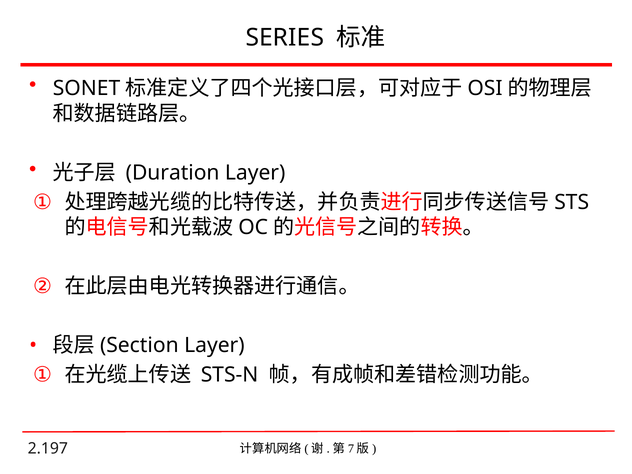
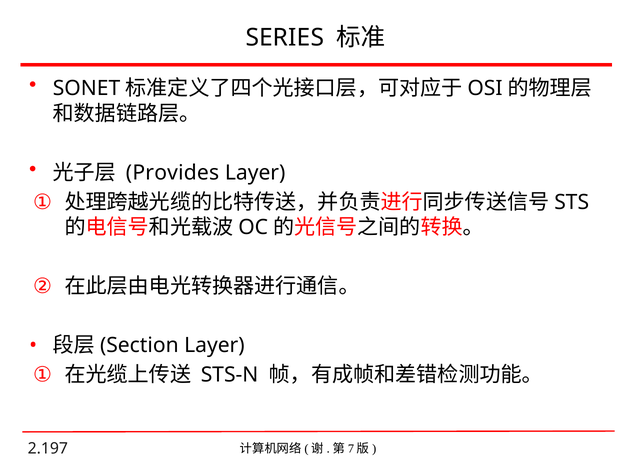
Duration: Duration -> Provides
